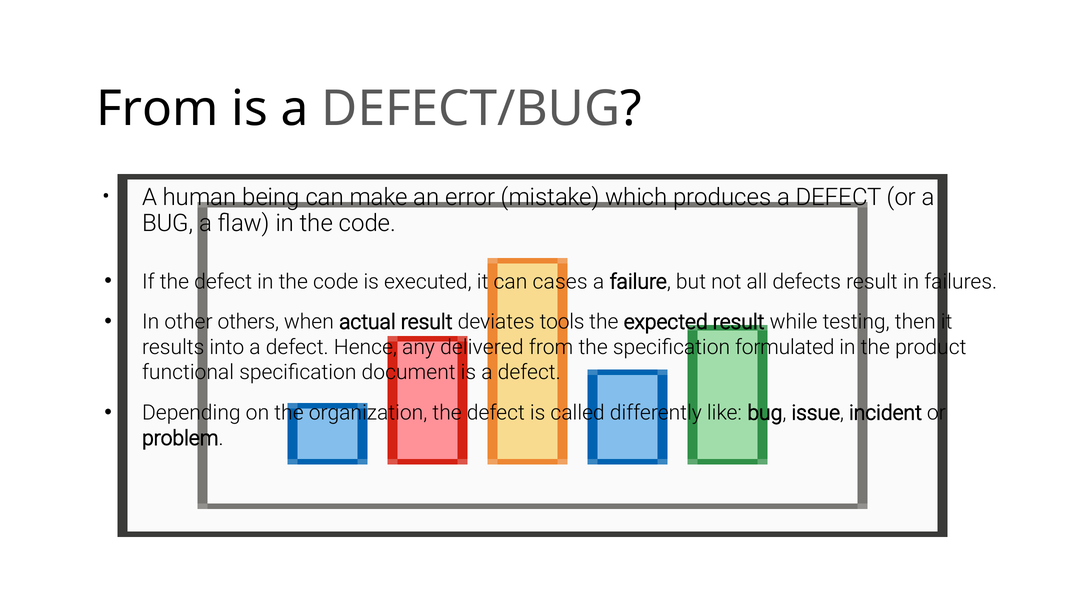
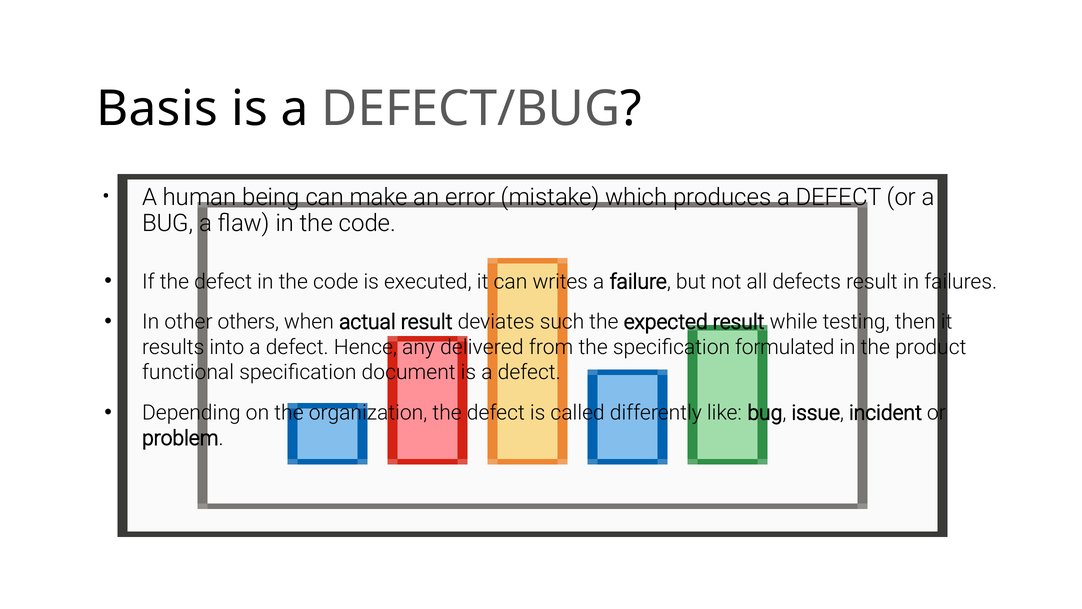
From at (157, 109): From -> Basis
cases: cases -> writes
tools: tools -> such
